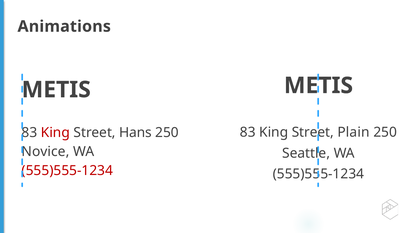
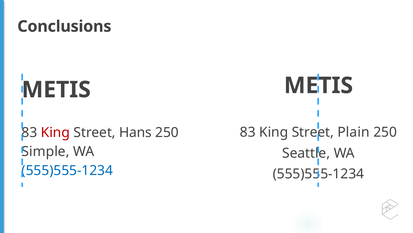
Animations: Animations -> Conclusions
Novice: Novice -> Simple
555)555-1234 at (67, 170) colour: red -> blue
